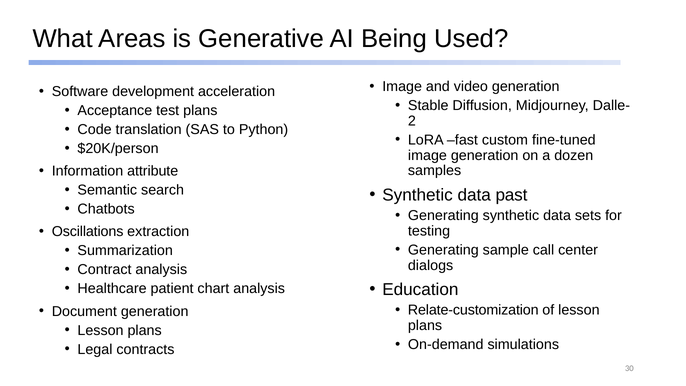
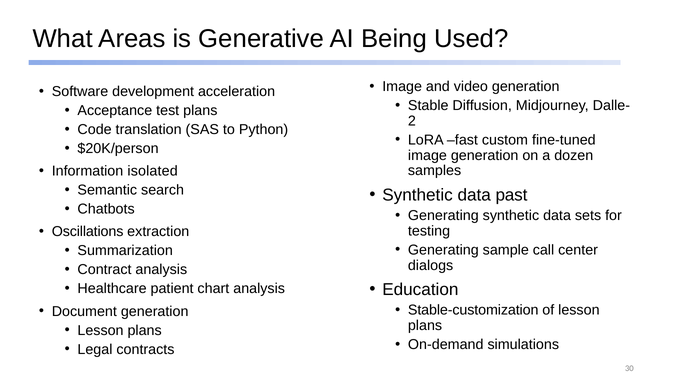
attribute: attribute -> isolated
Relate-customization: Relate-customization -> Stable-customization
